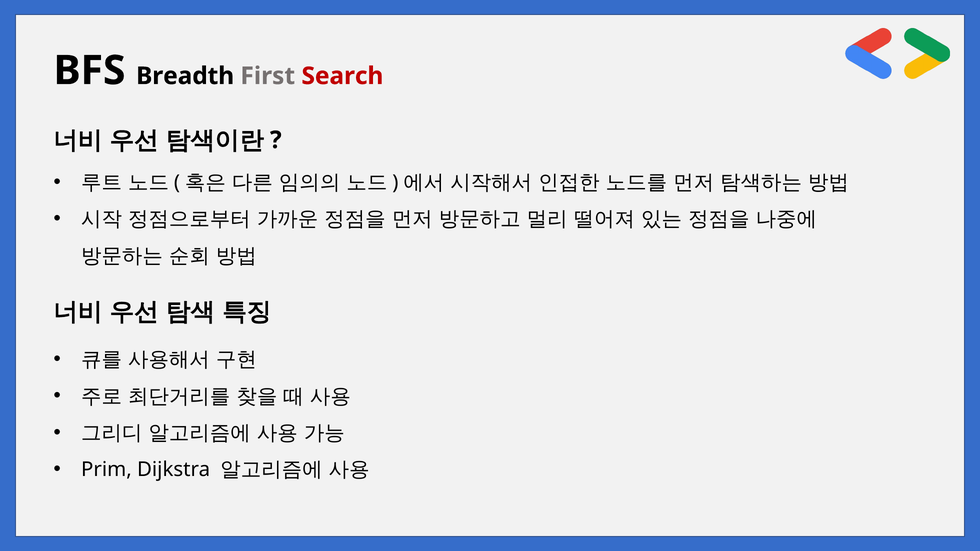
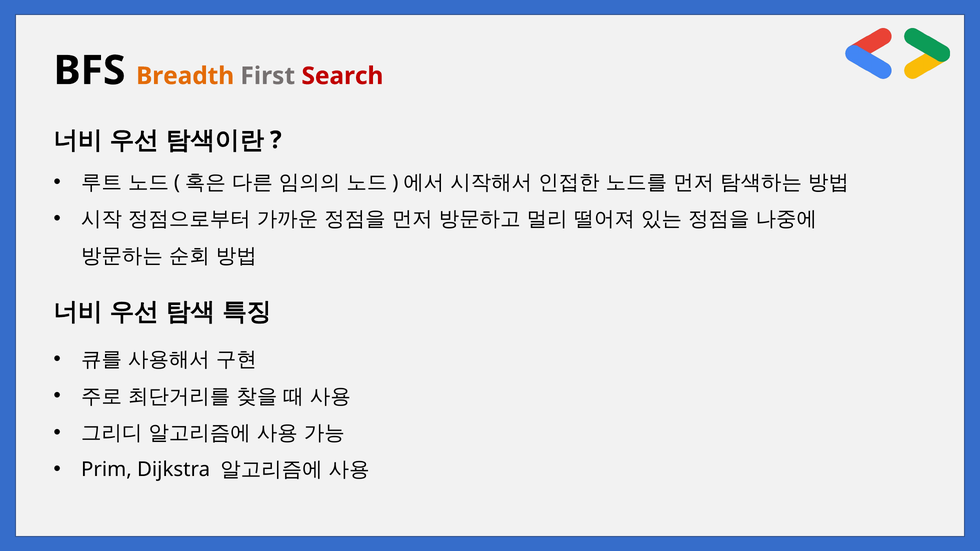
Breadth colour: black -> orange
